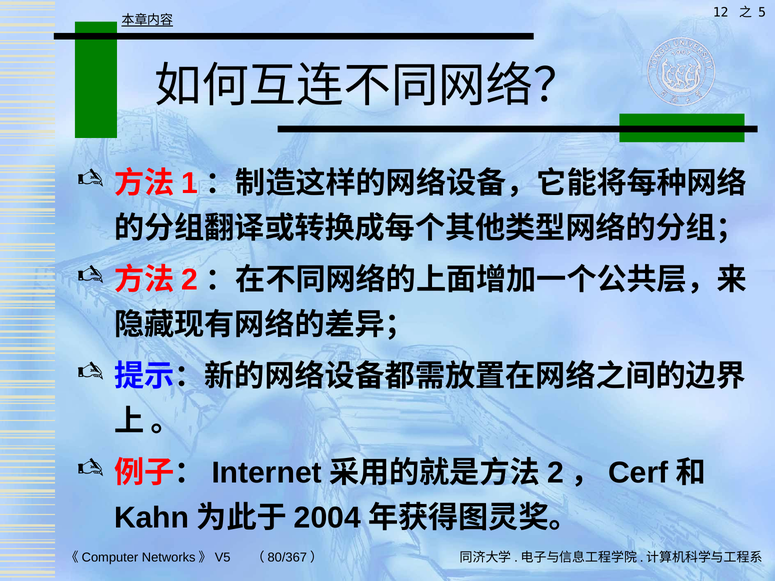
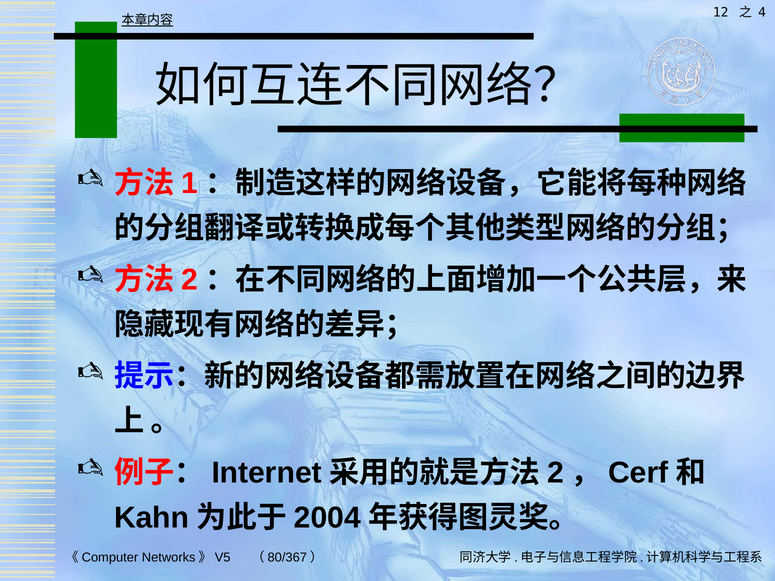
5: 5 -> 4
